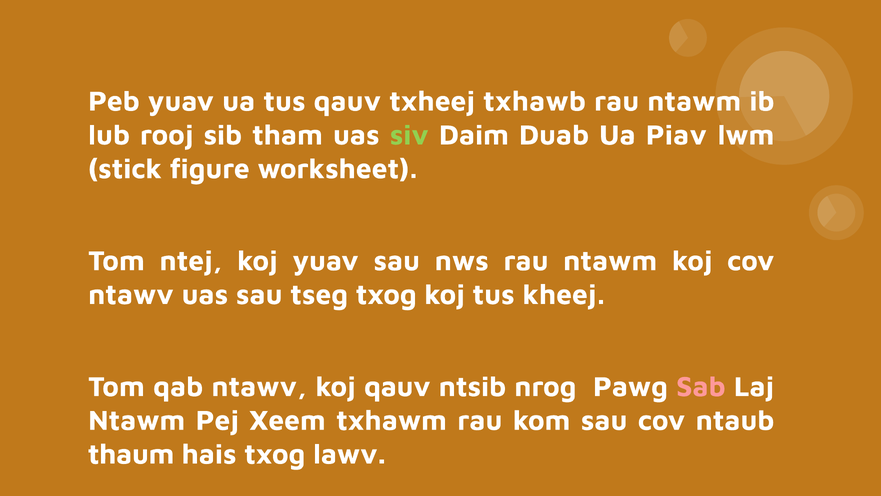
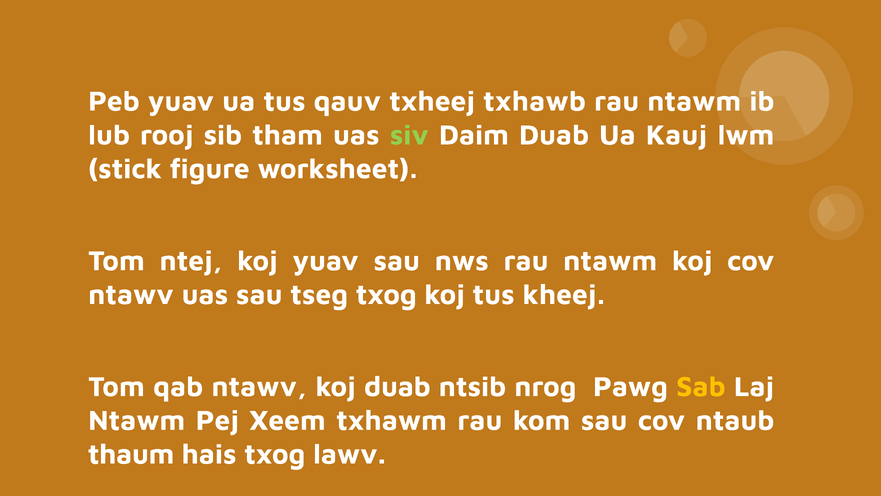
Piav: Piav -> Kauj
koj qauv: qauv -> duab
Sab colour: pink -> yellow
